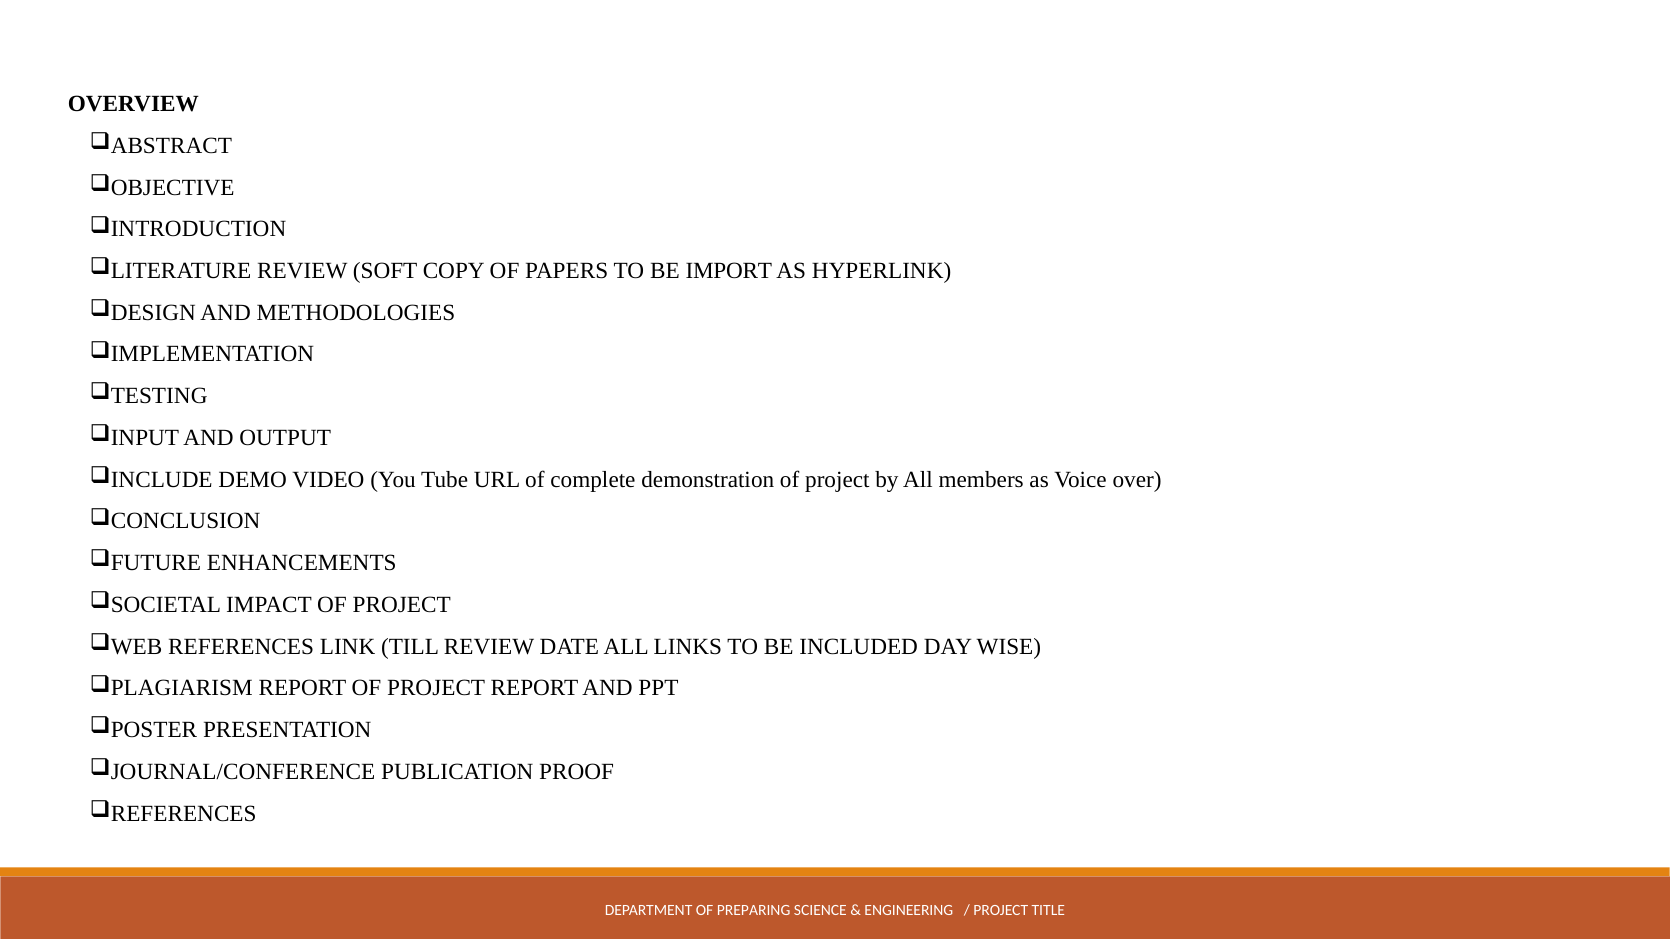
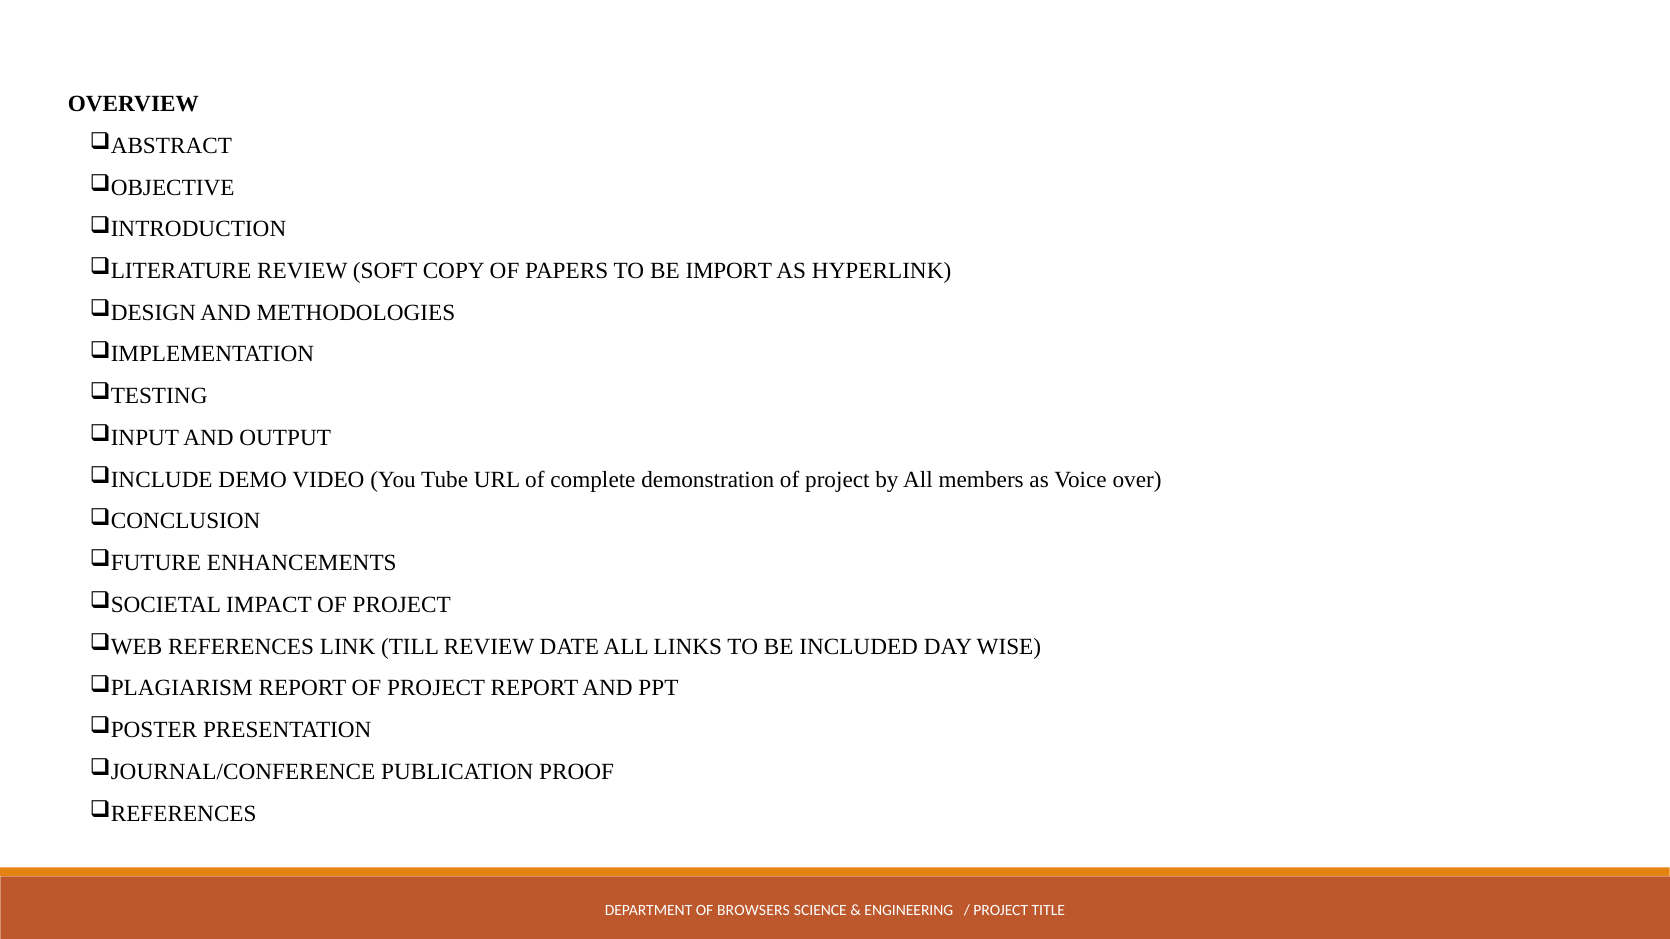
PREPARING: PREPARING -> BROWSERS
